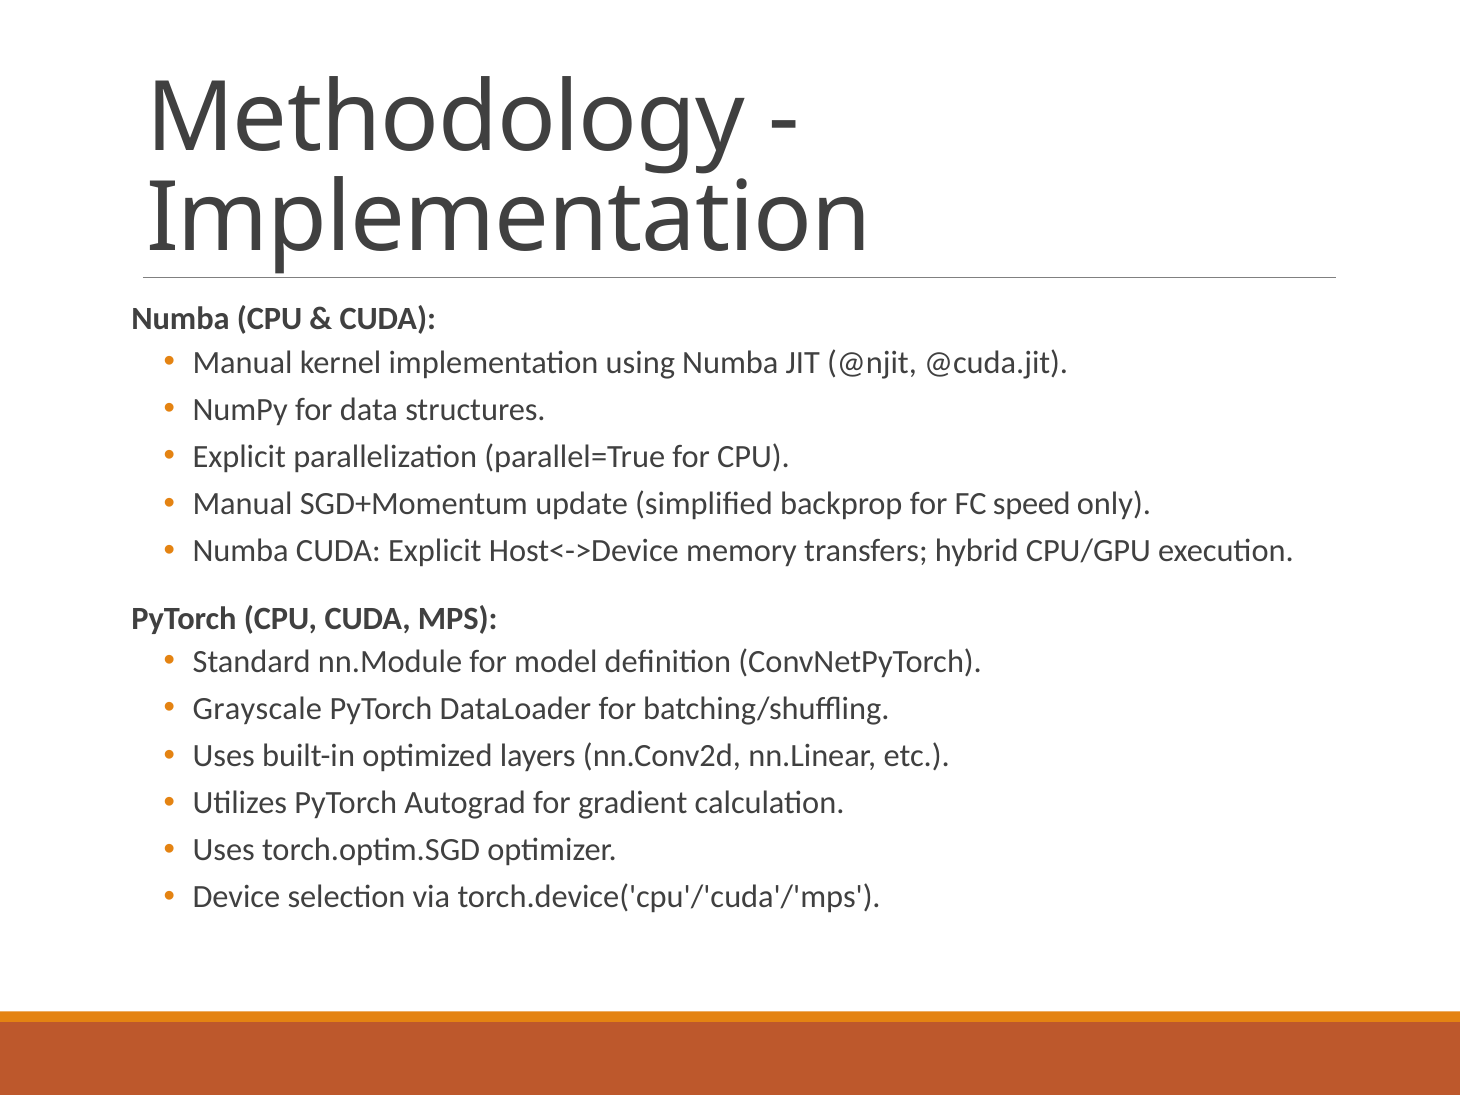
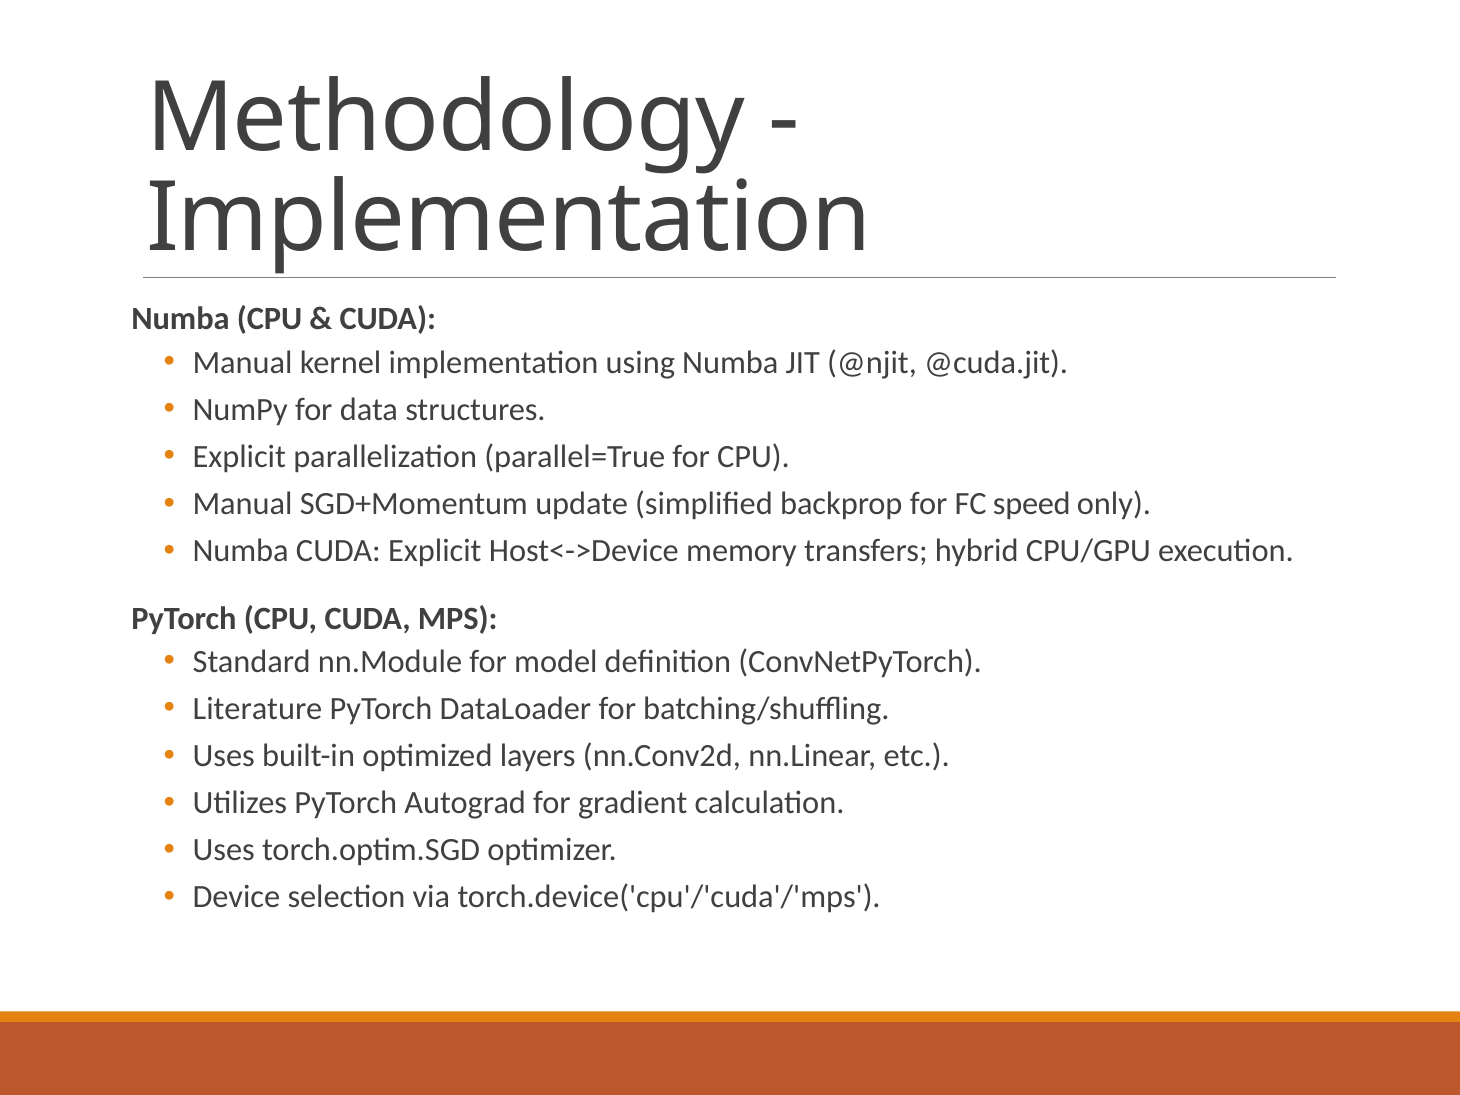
Grayscale: Grayscale -> Literature
